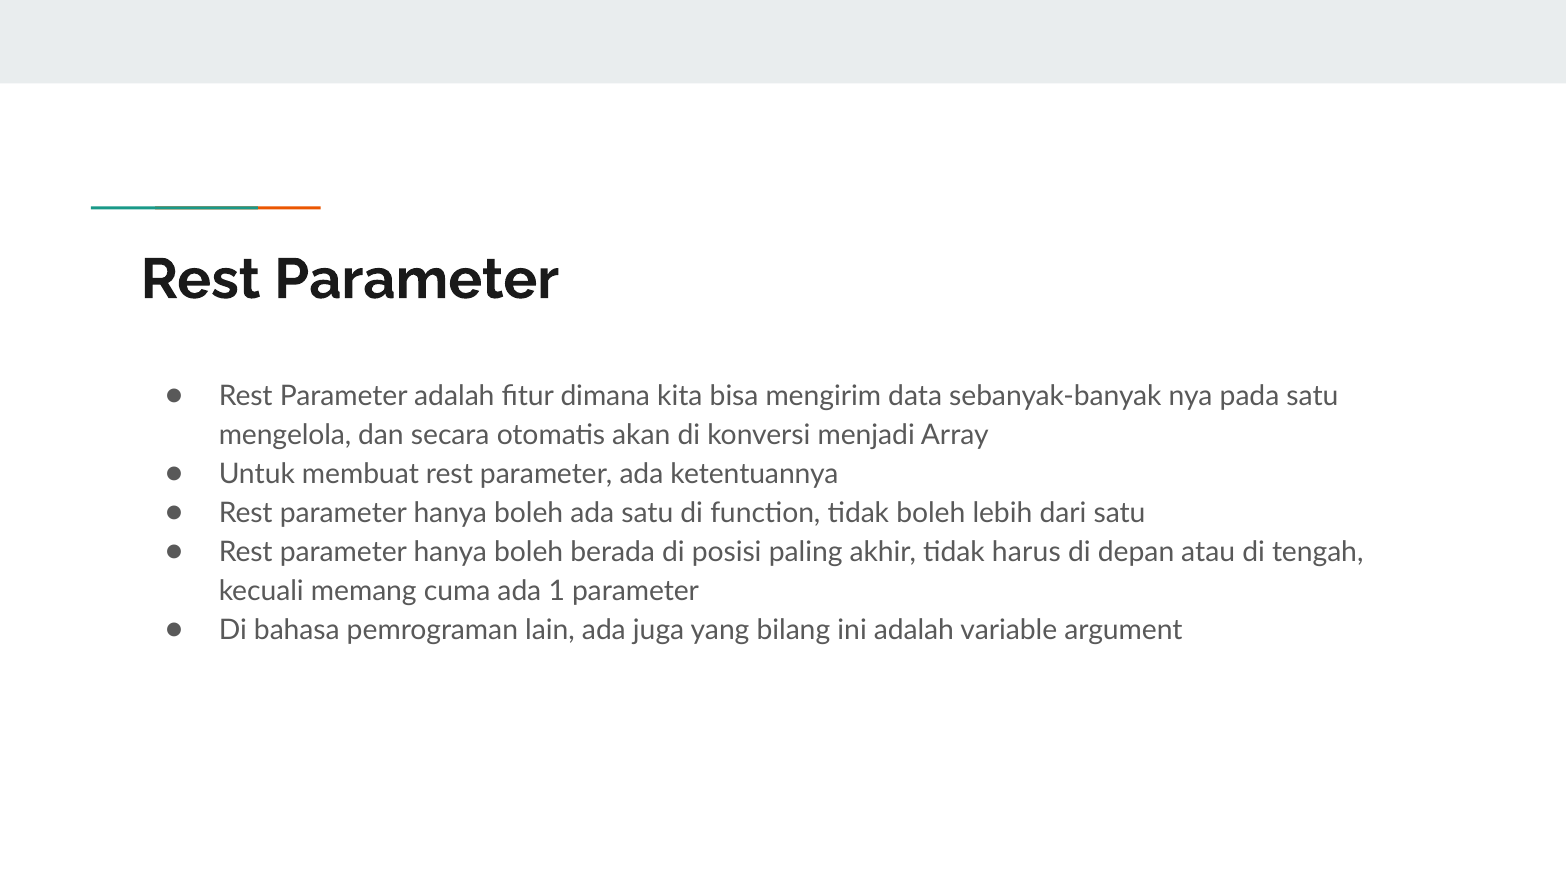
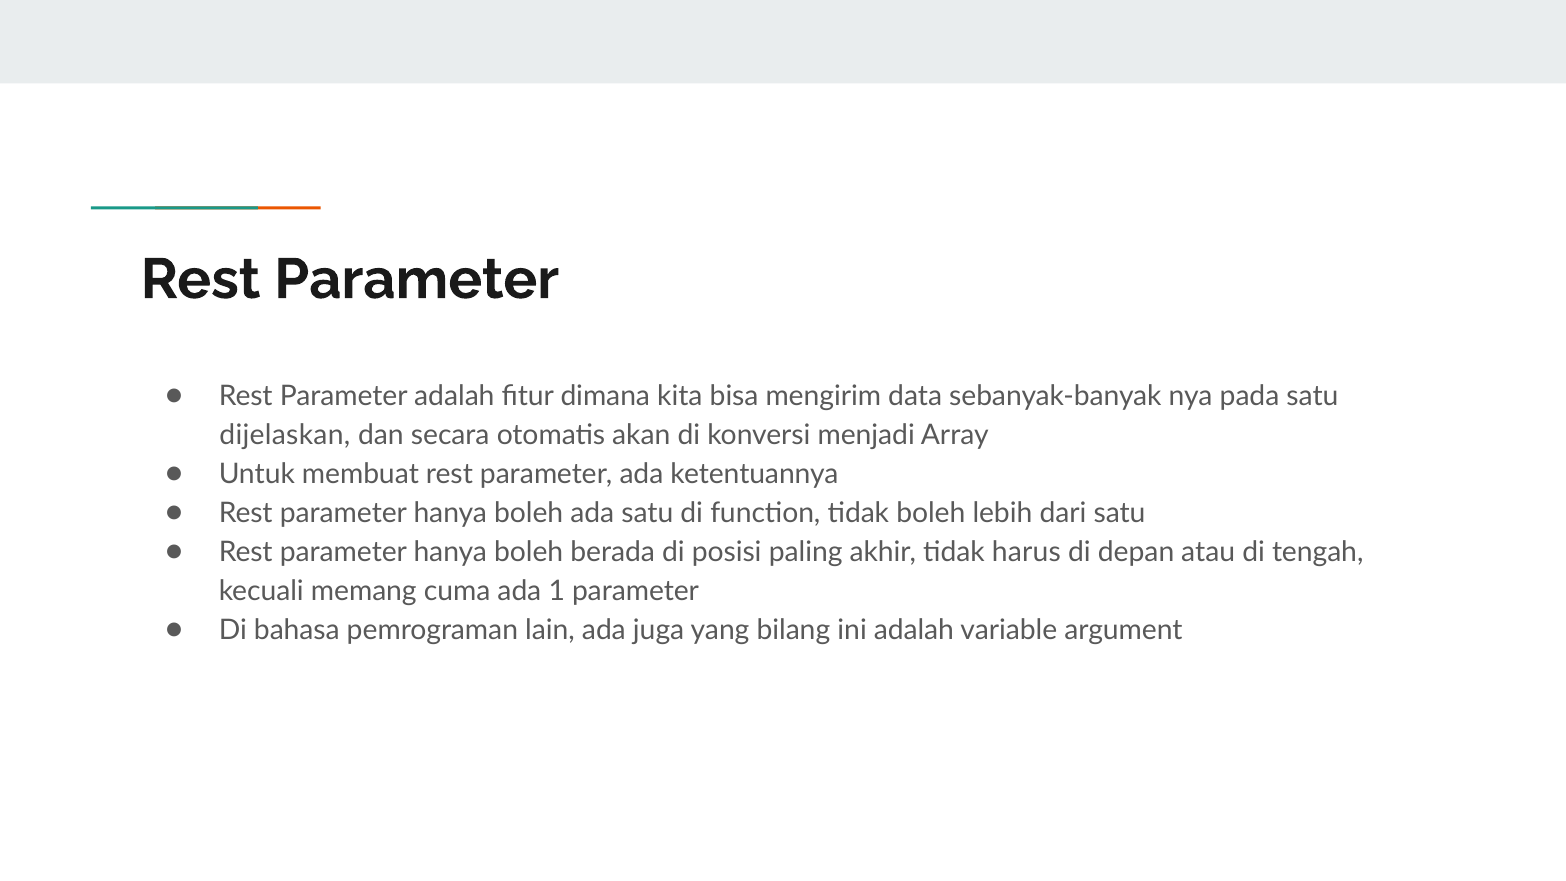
mengelola: mengelola -> dijelaskan
